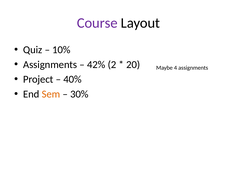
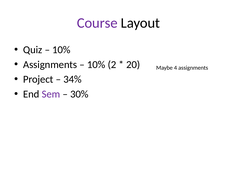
42% at (96, 64): 42% -> 10%
40%: 40% -> 34%
Sem colour: orange -> purple
